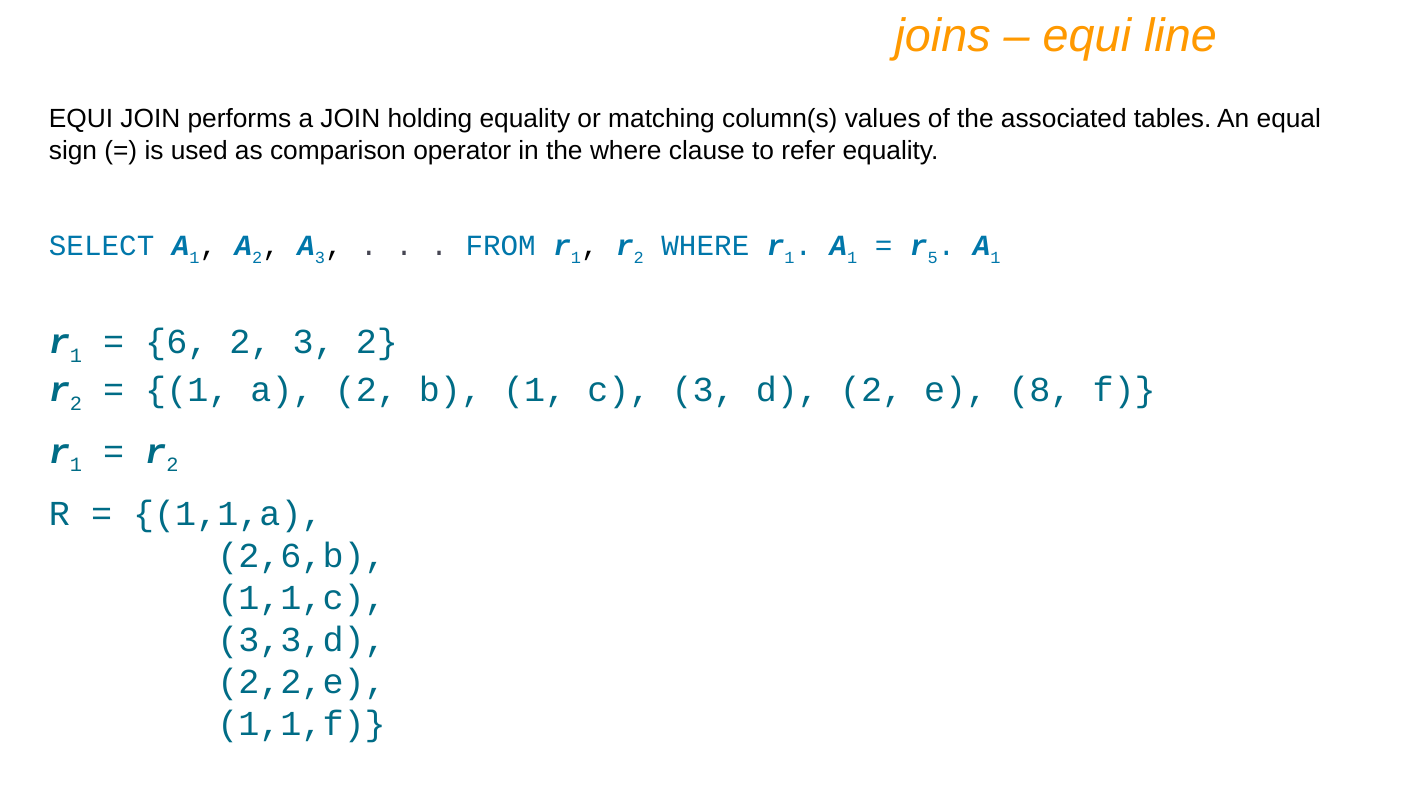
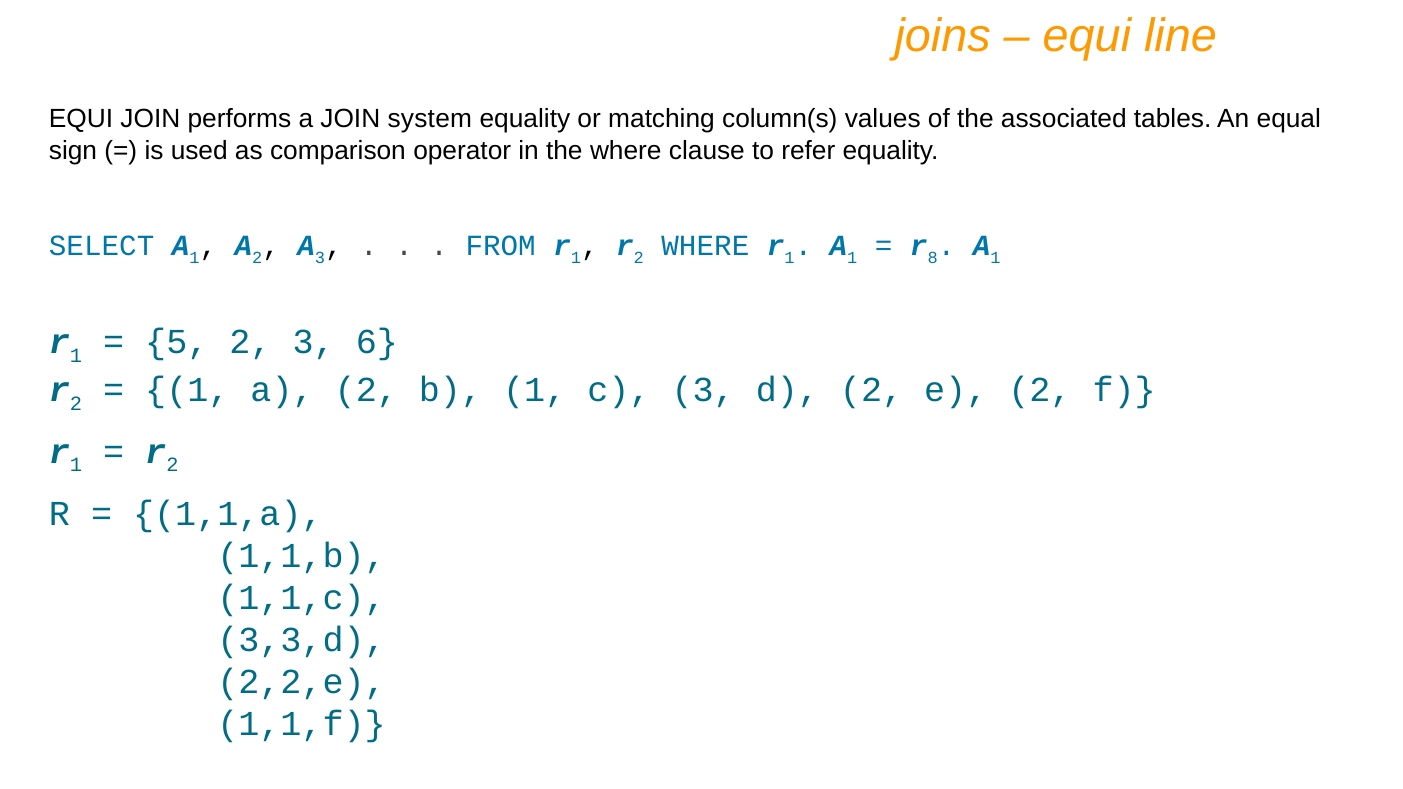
holding: holding -> system
5: 5 -> 8
6: 6 -> 5
3 2: 2 -> 6
e 8: 8 -> 2
2,6,b: 2,6,b -> 1,1,b
